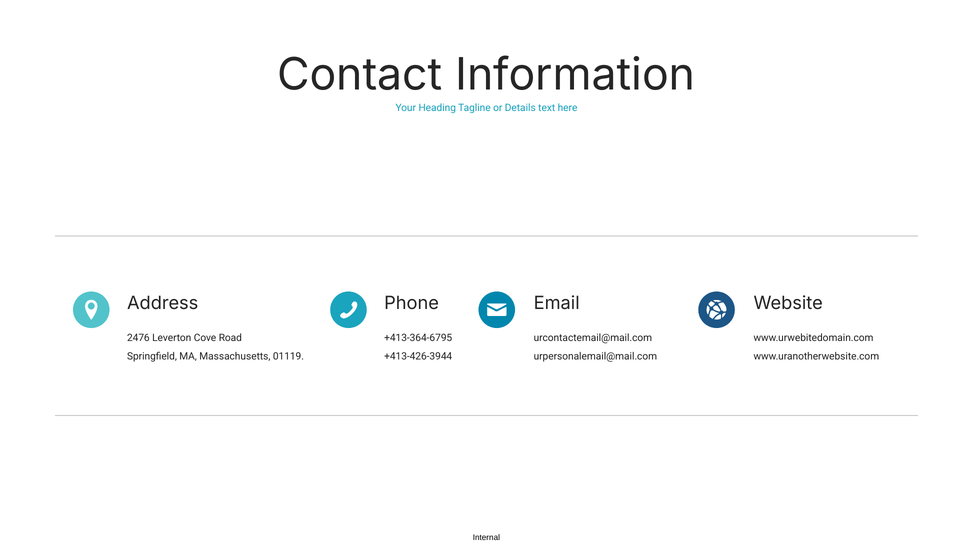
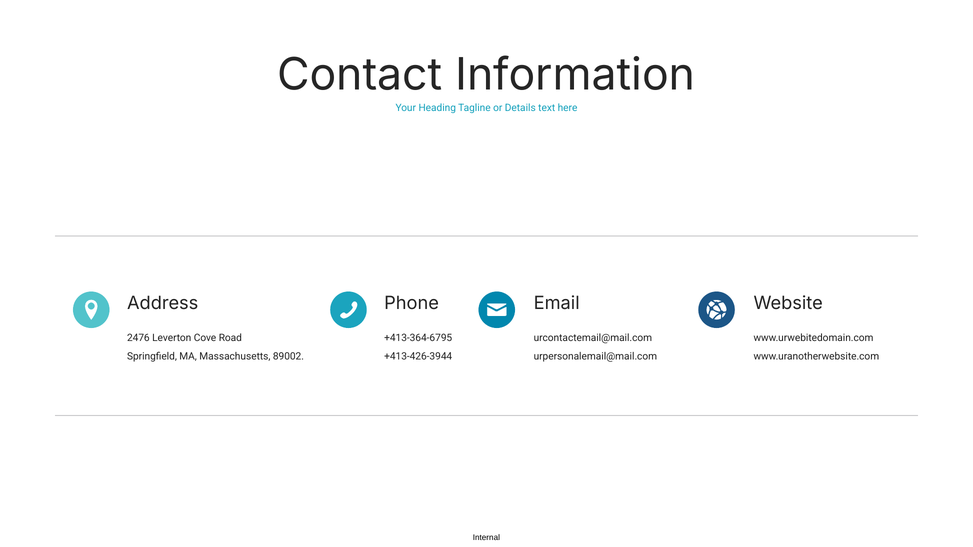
01119: 01119 -> 89002
